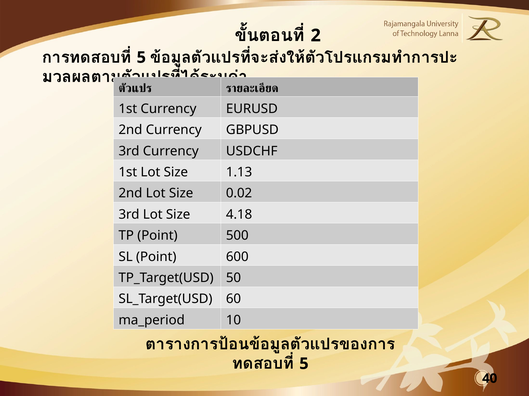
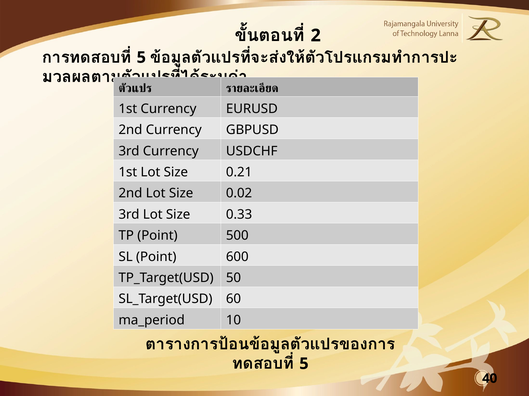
1.13: 1.13 -> 0.21
4.18: 4.18 -> 0.33
